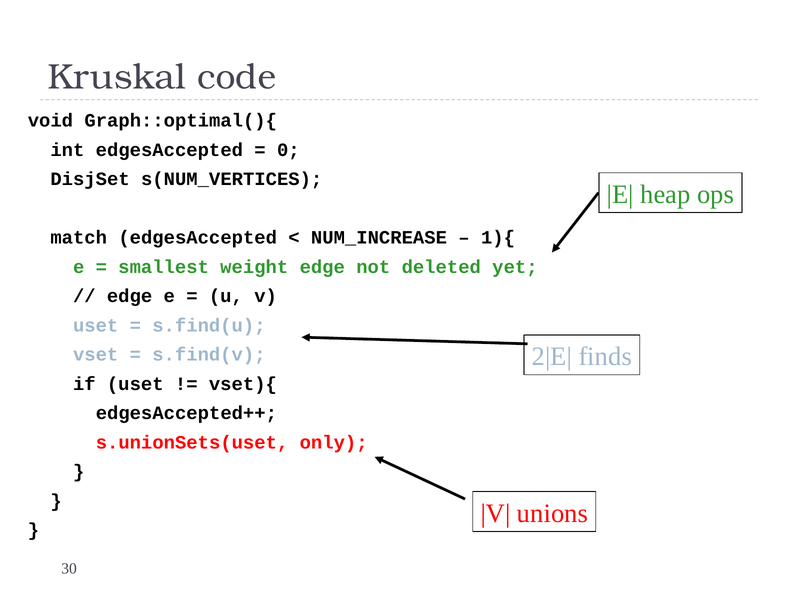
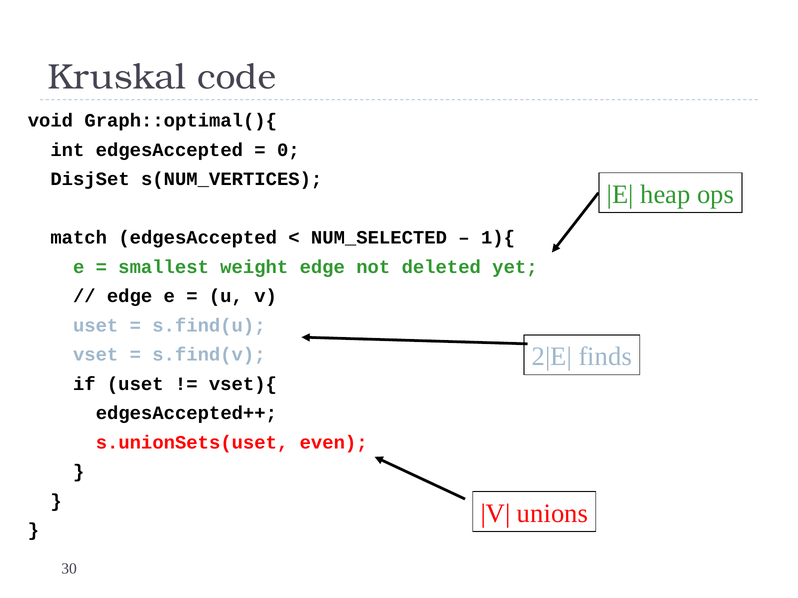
NUM_INCREASE: NUM_INCREASE -> NUM_SELECTED
only: only -> even
